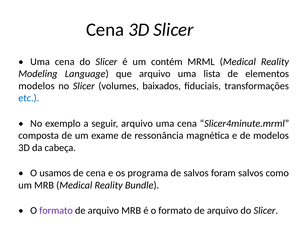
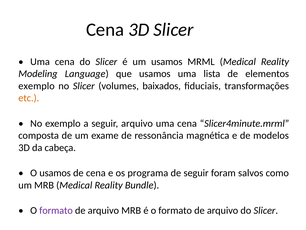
um contém: contém -> usamos
que arquivo: arquivo -> usamos
modelos at (37, 86): modelos -> exemplo
etc colour: blue -> orange
de salvos: salvos -> seguir
